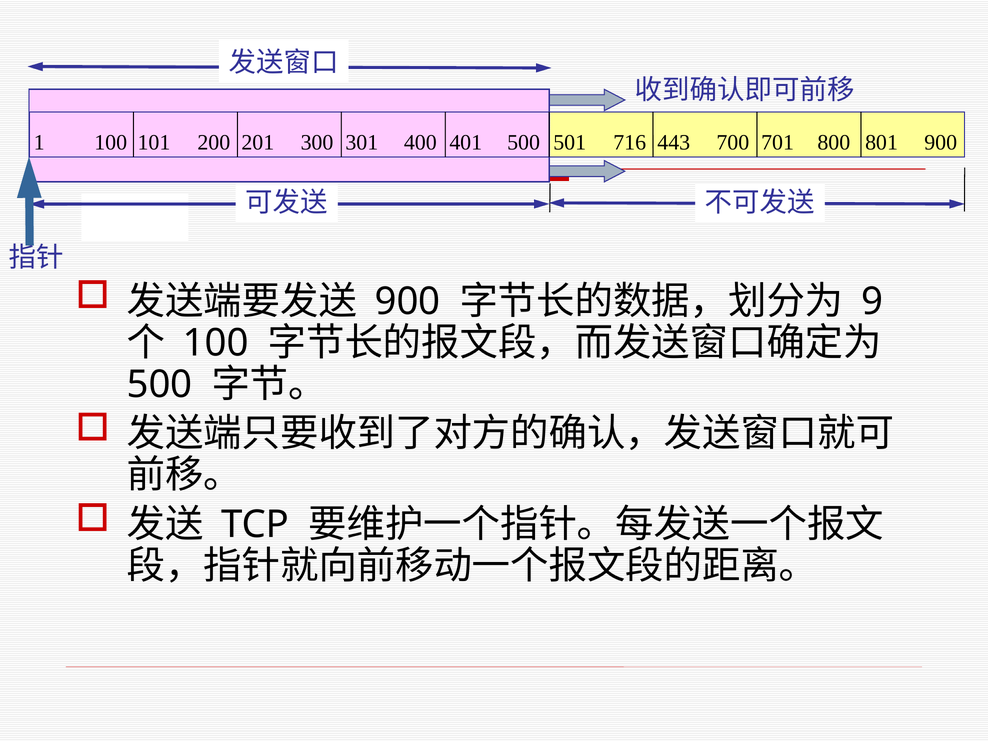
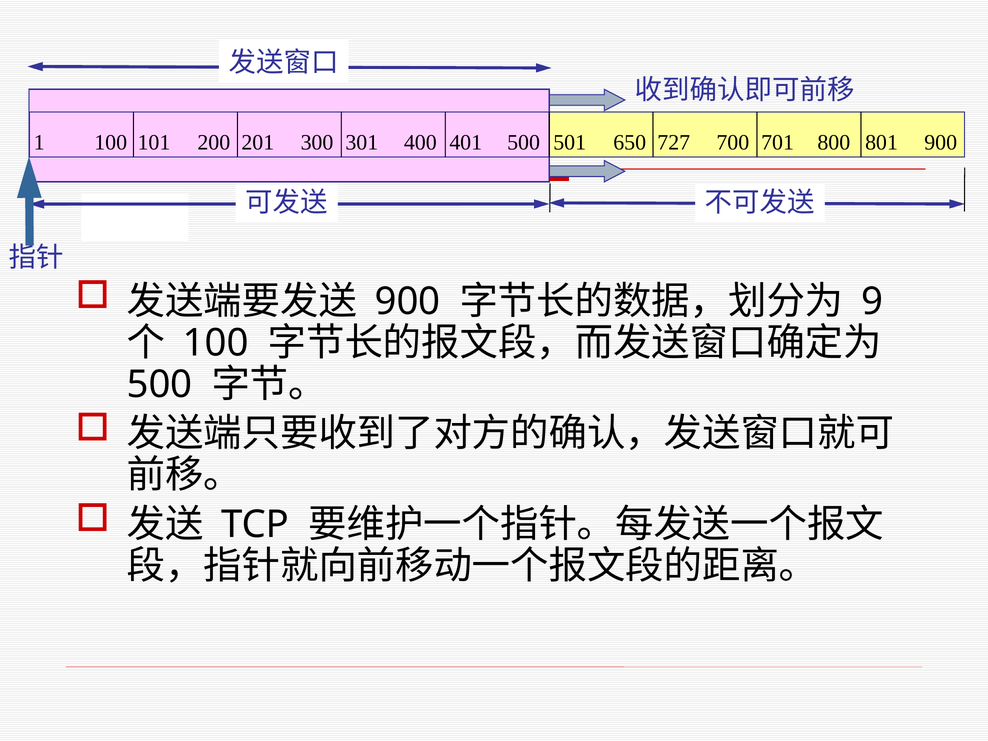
716: 716 -> 650
443: 443 -> 727
